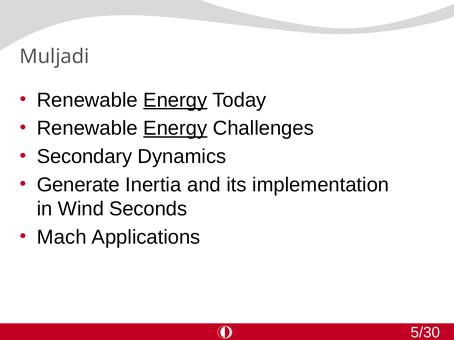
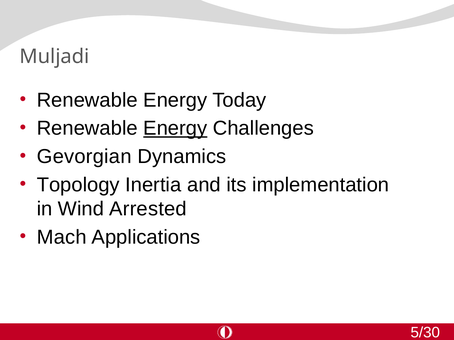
Energy at (175, 100) underline: present -> none
Secondary: Secondary -> Gevorgian
Generate: Generate -> Topology
Seconds: Seconds -> Arrested
